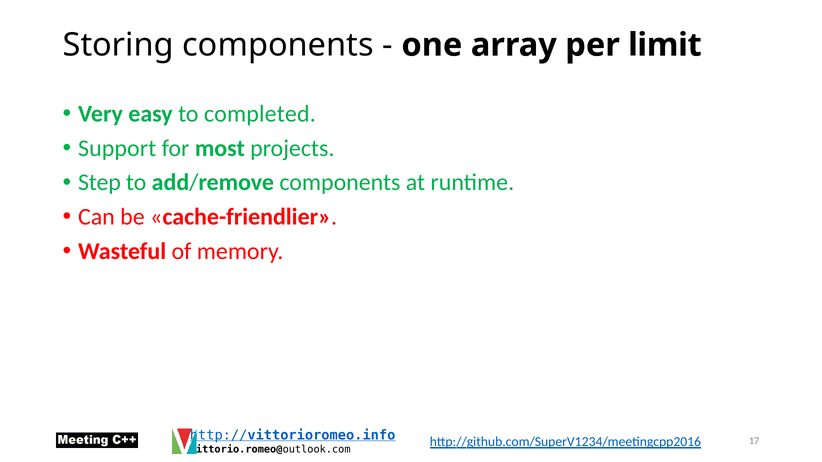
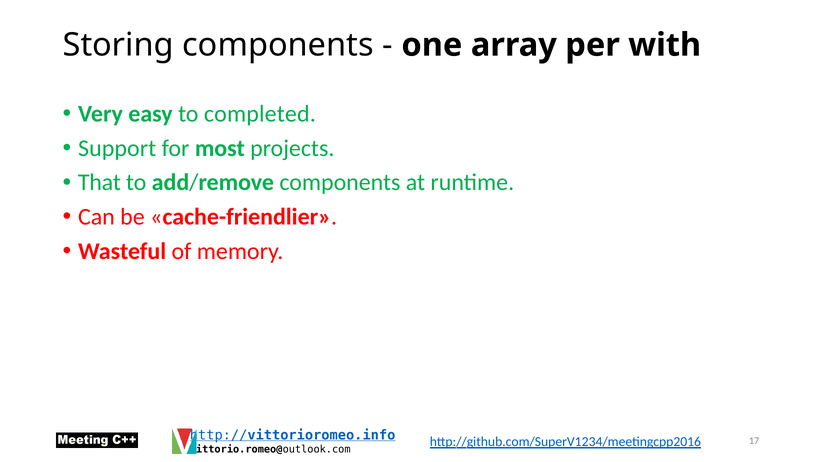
limit: limit -> with
Step: Step -> That
